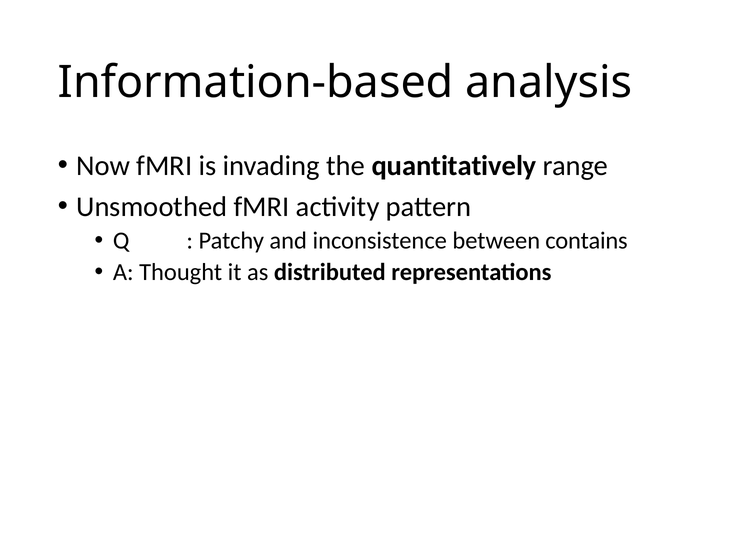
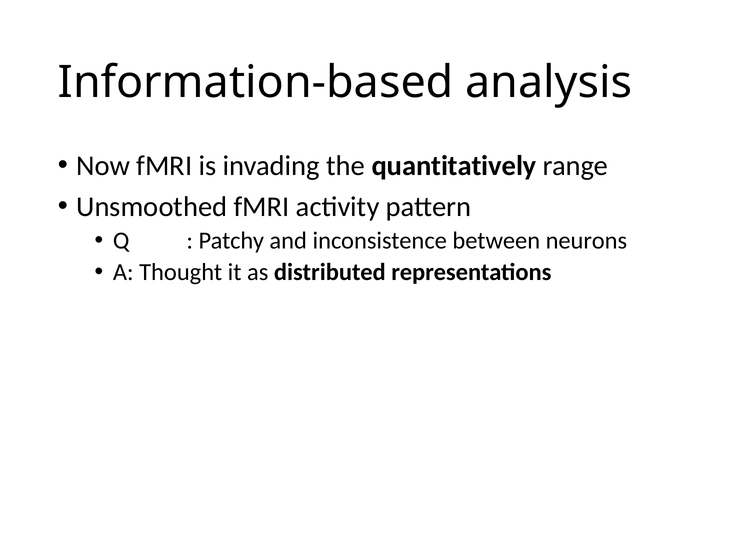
contains: contains -> neurons
